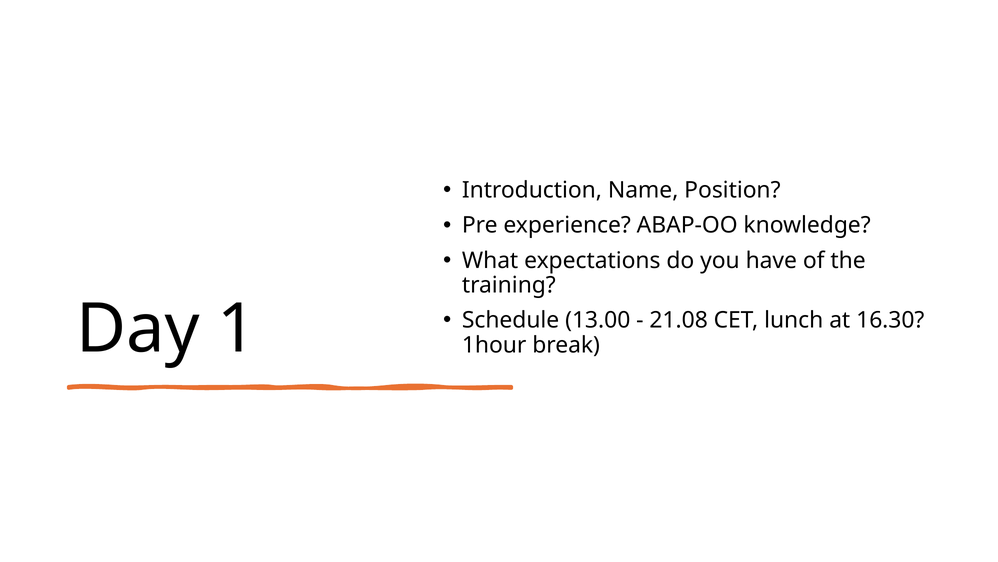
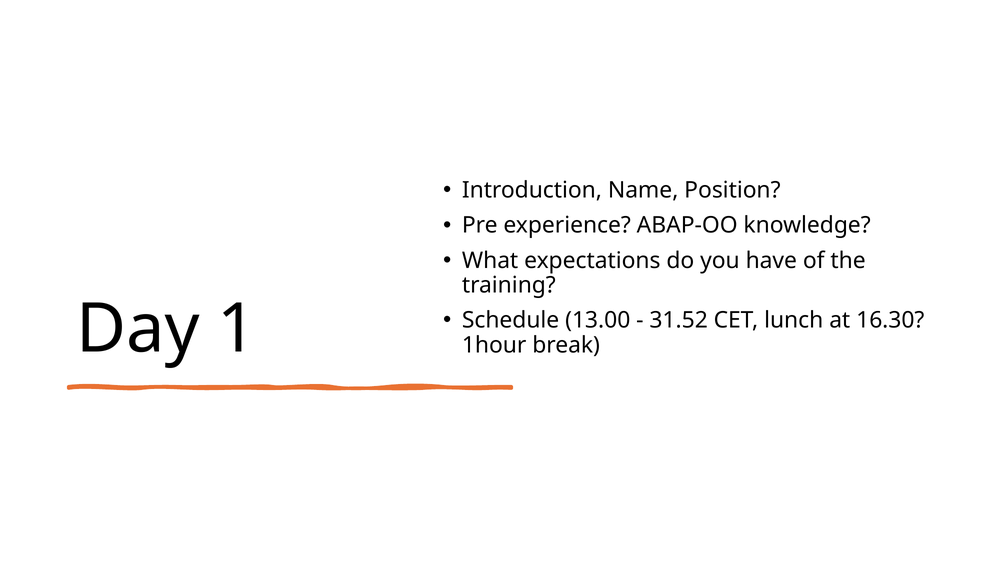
21.08: 21.08 -> 31.52
